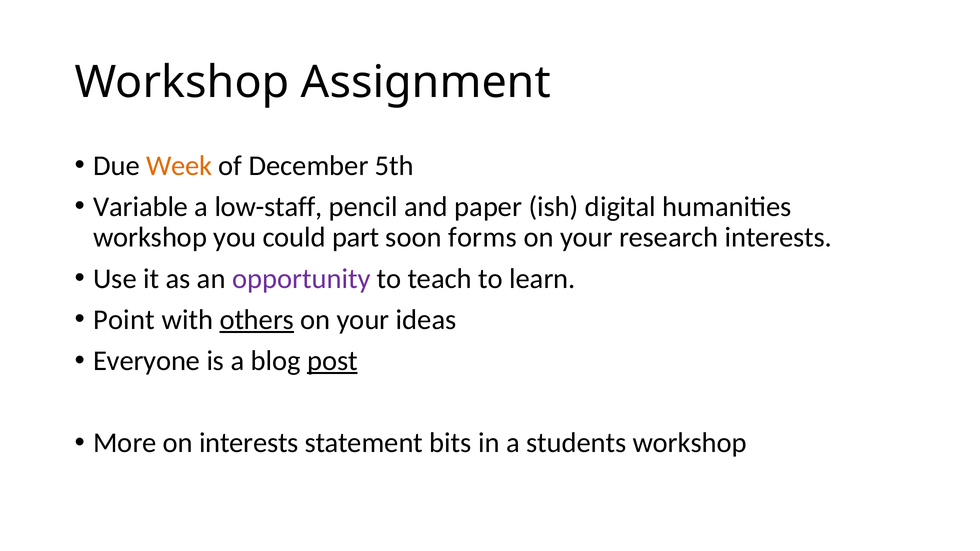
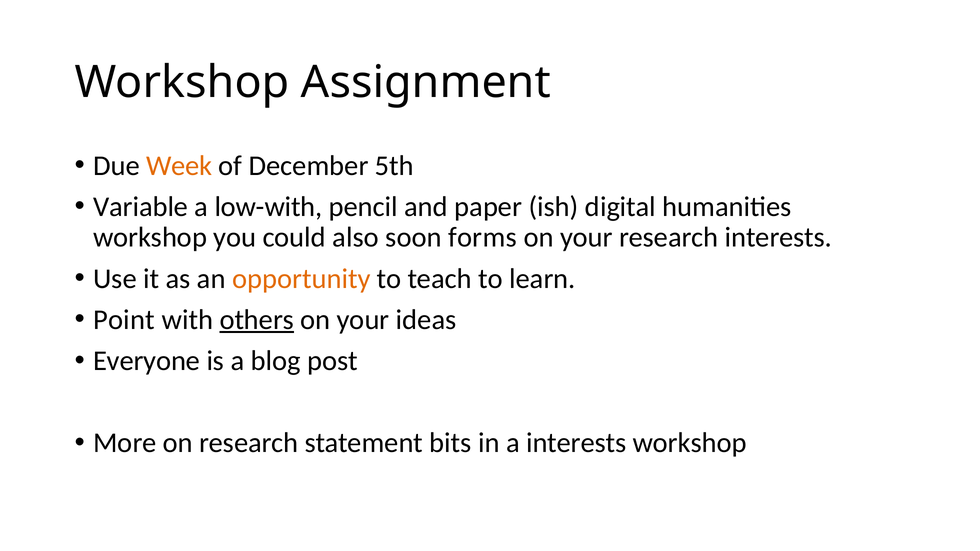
low-staff: low-staff -> low-with
part: part -> also
opportunity colour: purple -> orange
post underline: present -> none
on interests: interests -> research
a students: students -> interests
